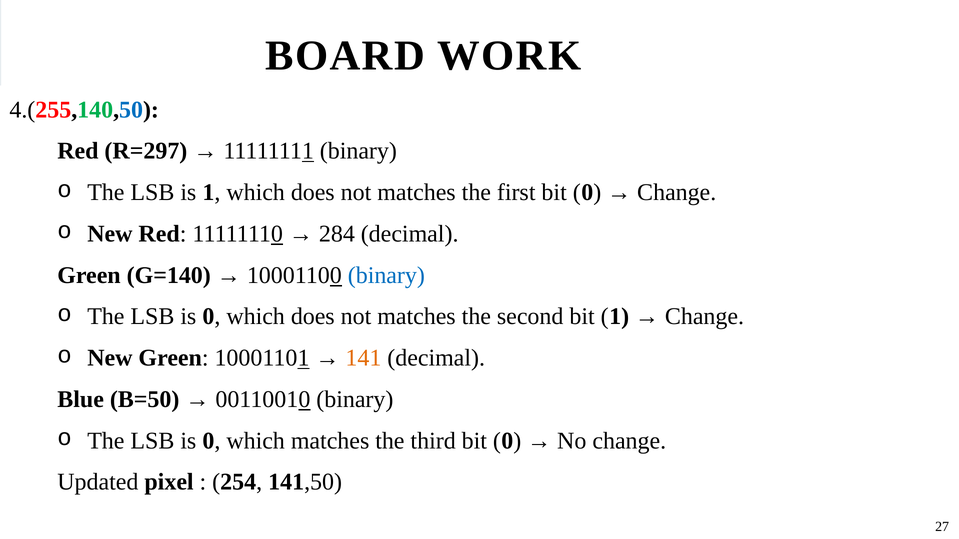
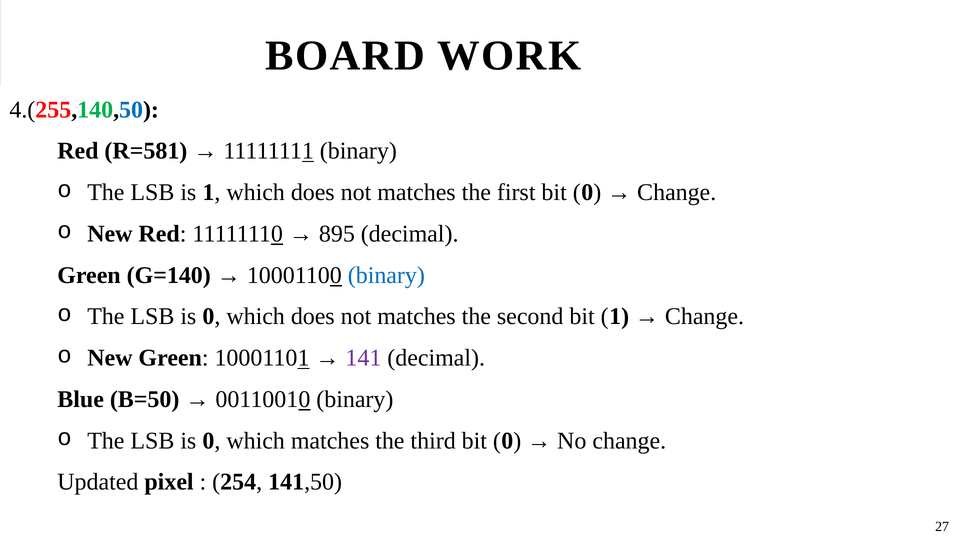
R=297: R=297 -> R=581
284: 284 -> 895
141 colour: orange -> purple
